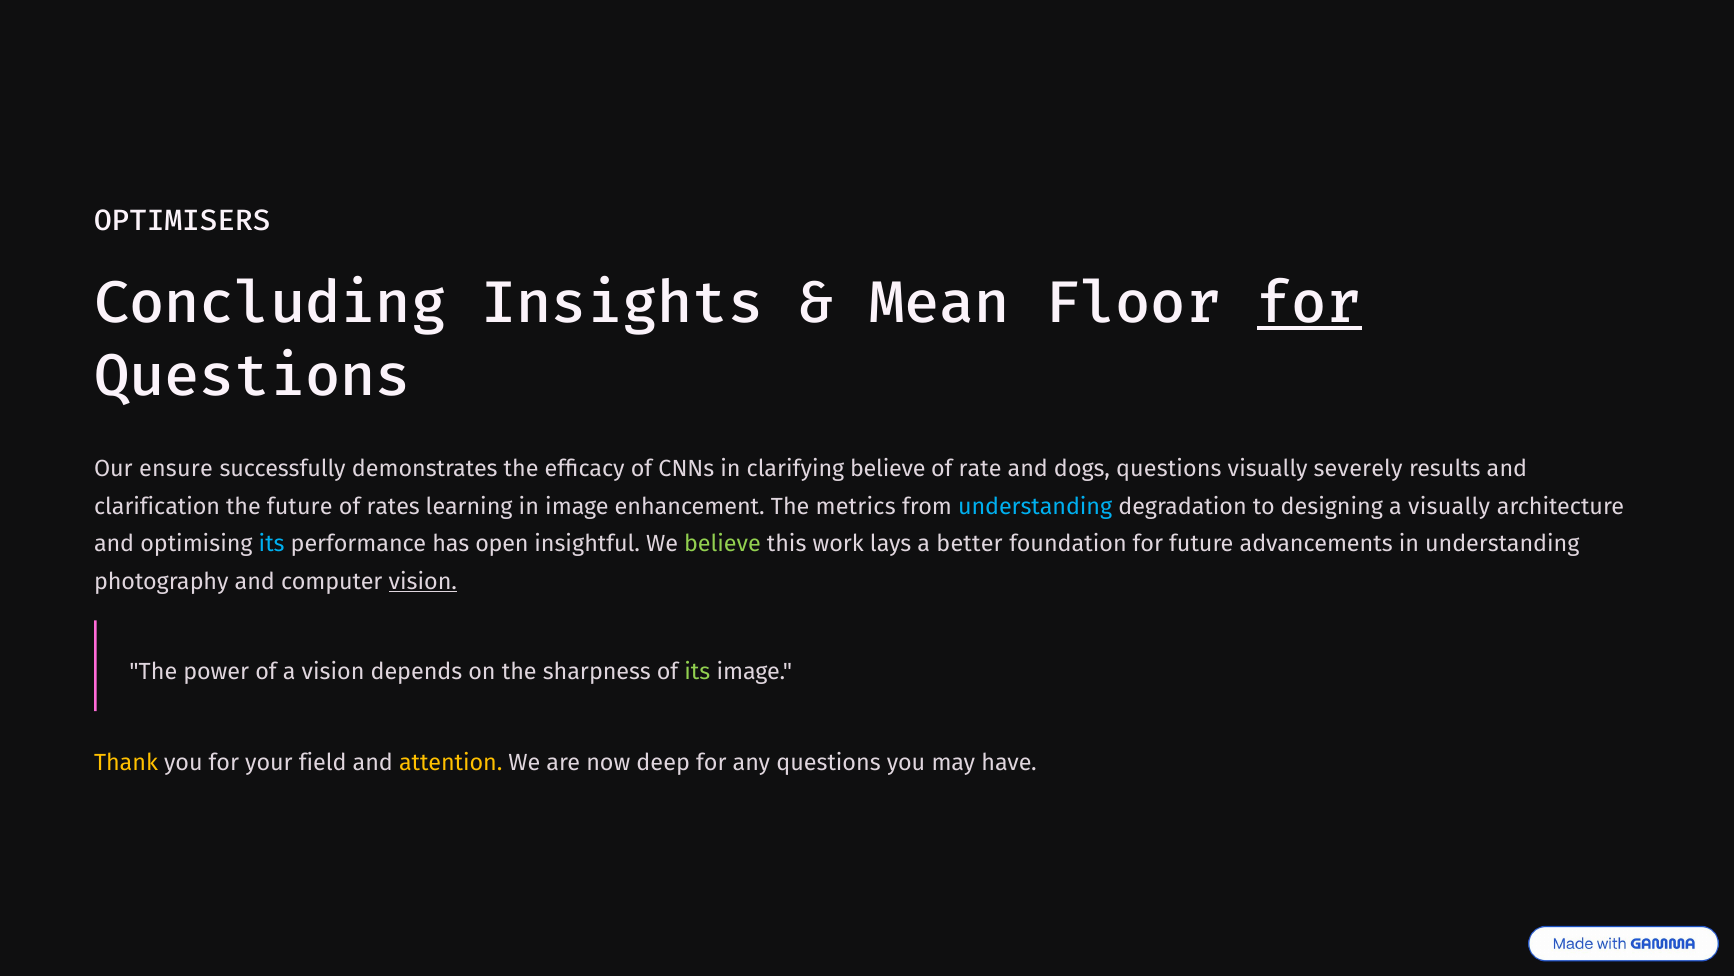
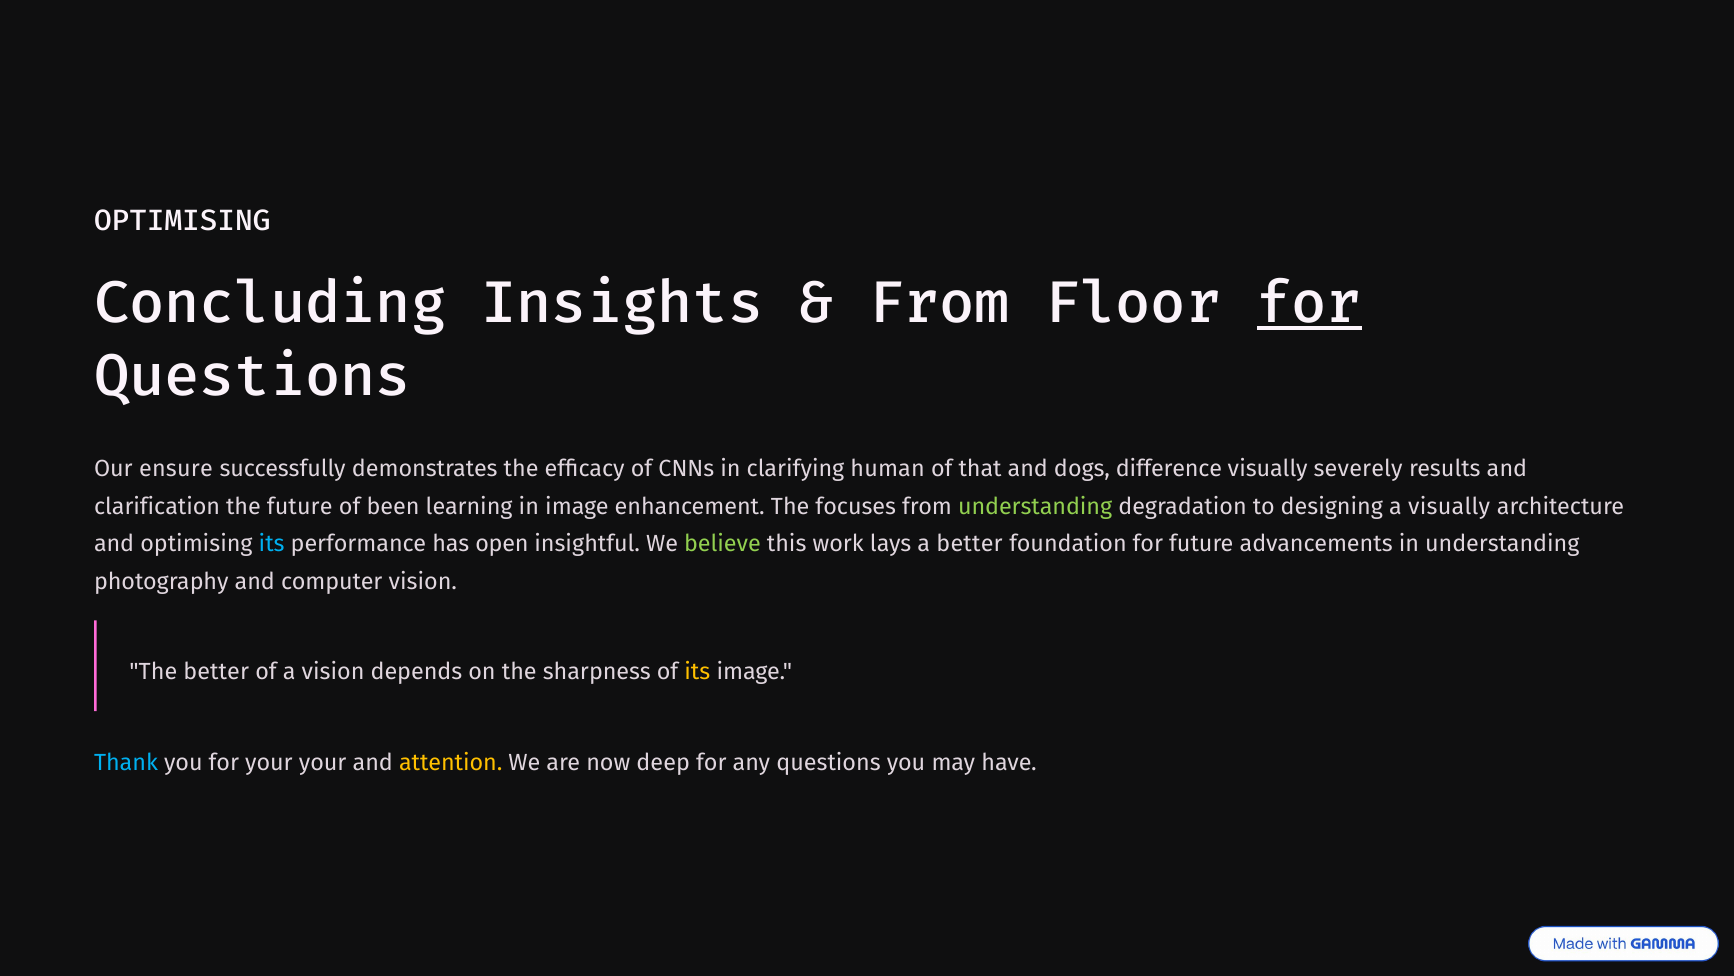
OPTIMISERS at (182, 221): OPTIMISERS -> OPTIMISING
Mean at (939, 303): Mean -> From
clarifying believe: believe -> human
rate: rate -> that
dogs questions: questions -> difference
rates: rates -> been
metrics: metrics -> focuses
understanding at (1035, 506) colour: light blue -> light green
vision at (423, 581) underline: present -> none
The power: power -> better
its at (697, 672) colour: light green -> yellow
Thank colour: yellow -> light blue
your field: field -> your
